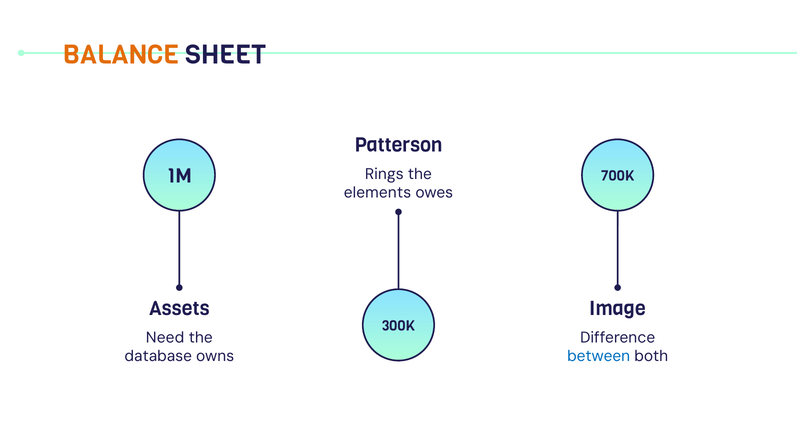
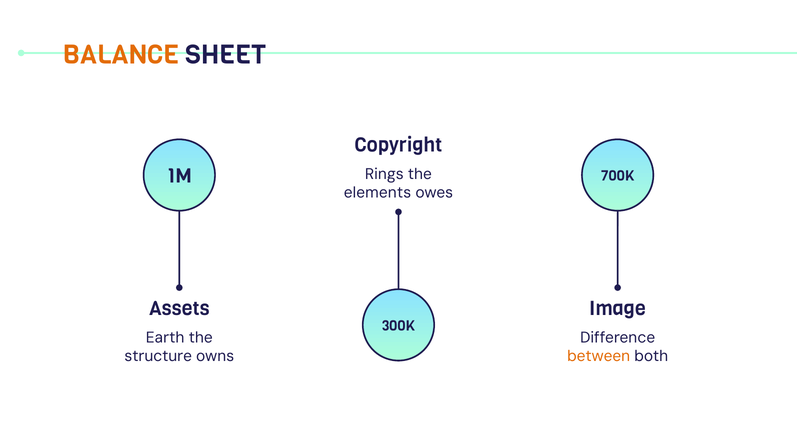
Patterson: Patterson -> Copyright
Need: Need -> Earth
database: database -> structure
between colour: blue -> orange
